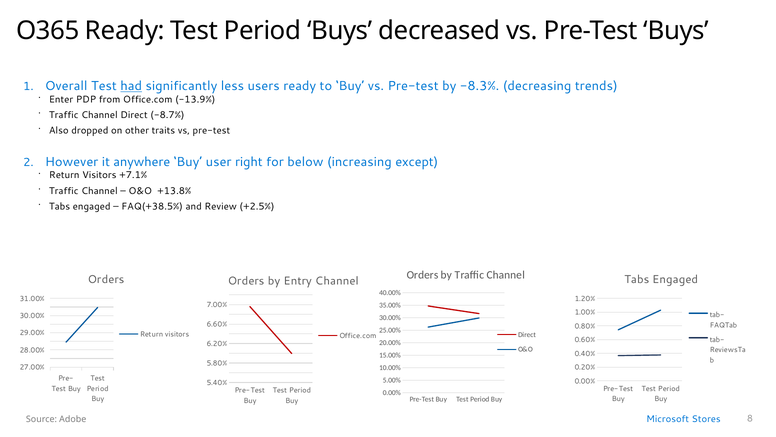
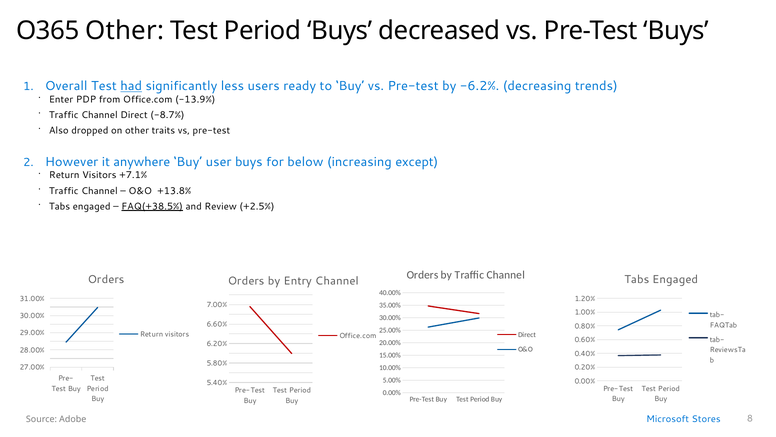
O365 Ready: Ready -> Other
-8.3%: -8.3% -> -6.2%
user right: right -> buys
FAQ(+38.5% underline: none -> present
